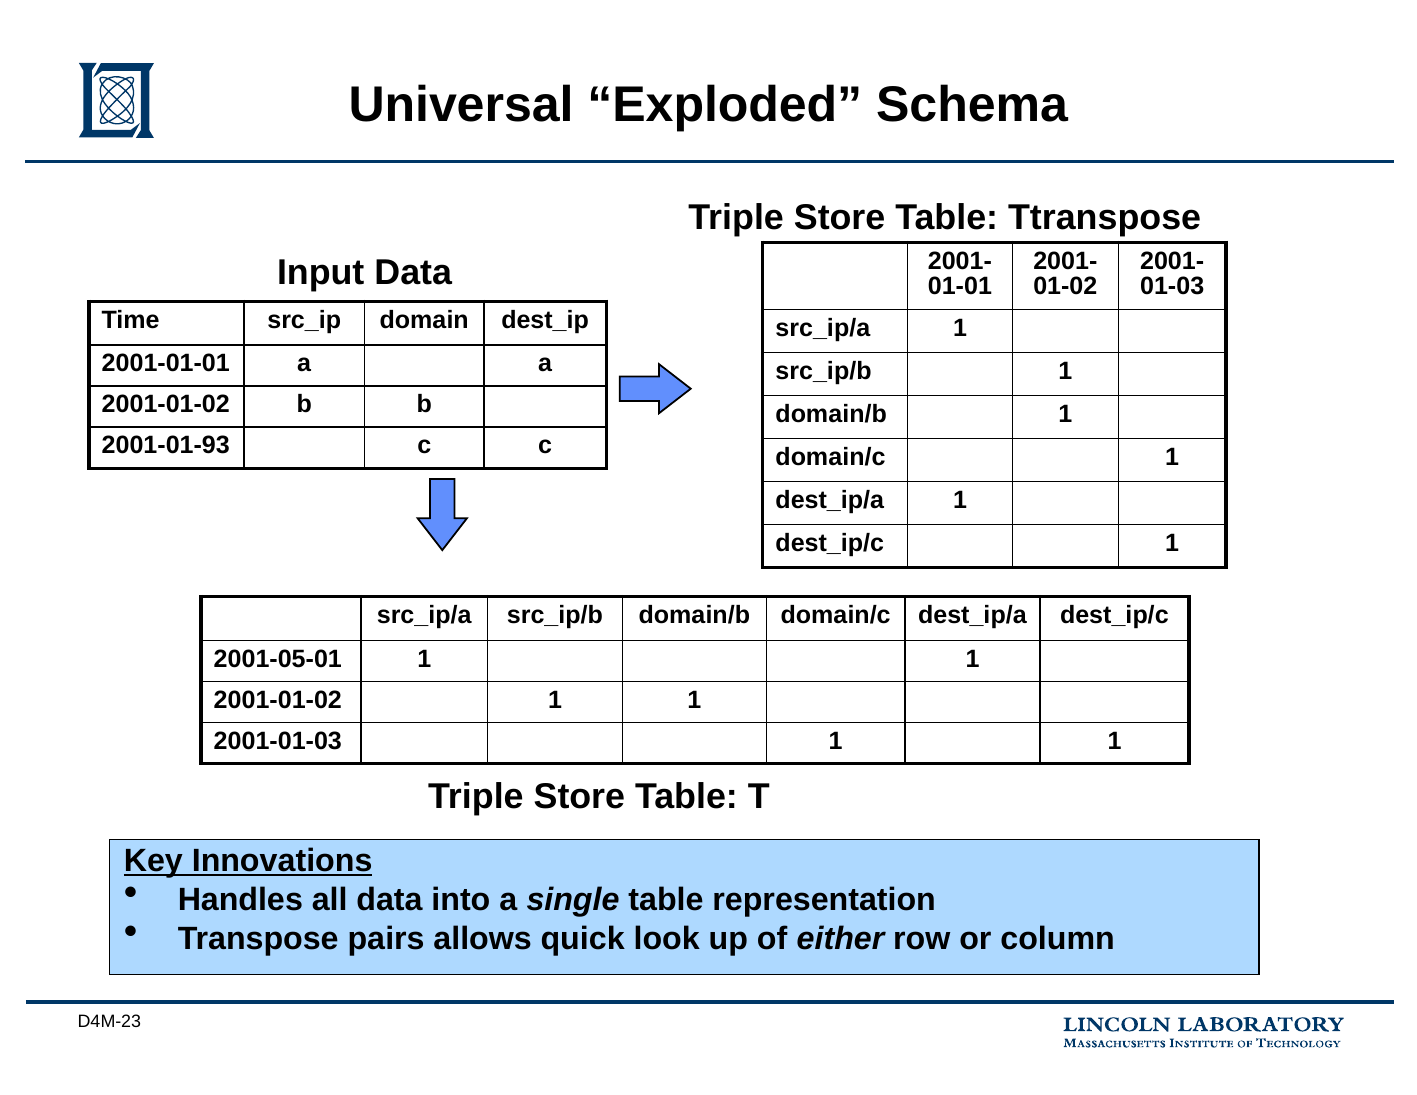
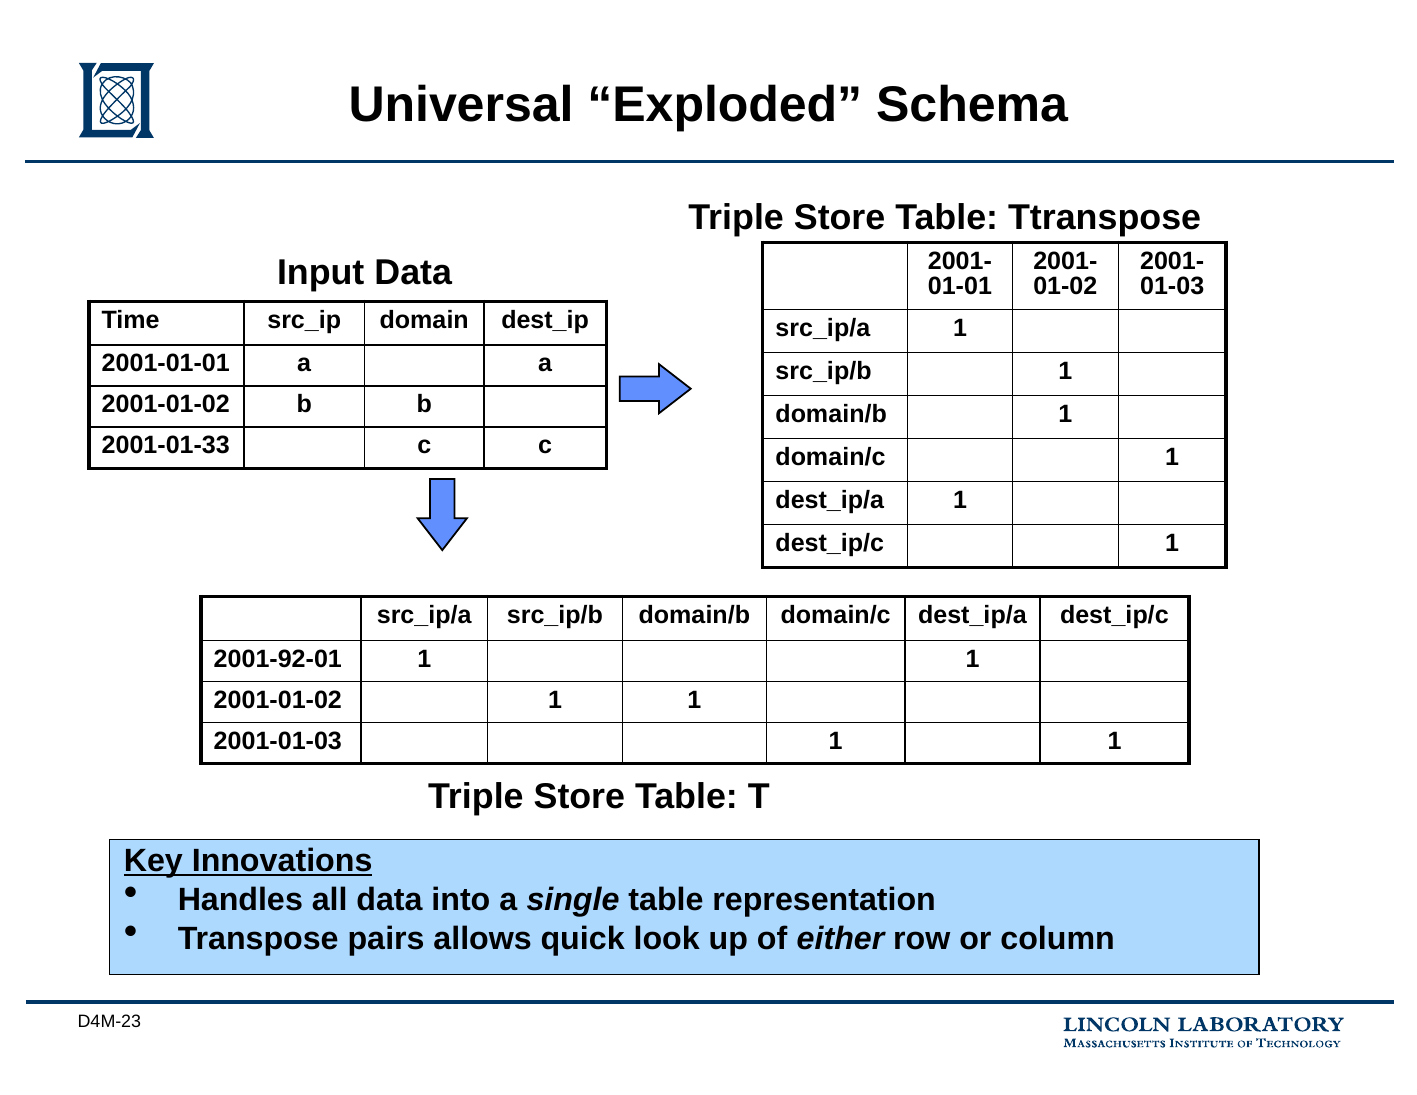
2001-01-93: 2001-01-93 -> 2001-01-33
2001-05-01: 2001-05-01 -> 2001-92-01
